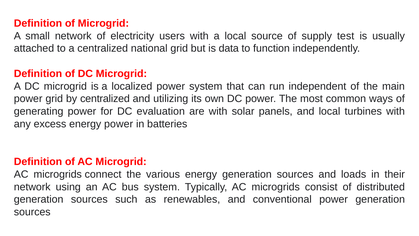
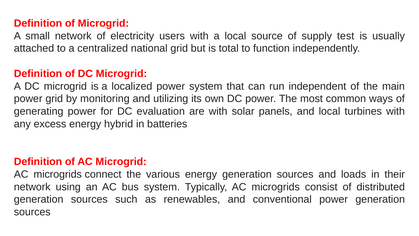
data: data -> total
by centralized: centralized -> monitoring
energy power: power -> hybrid
